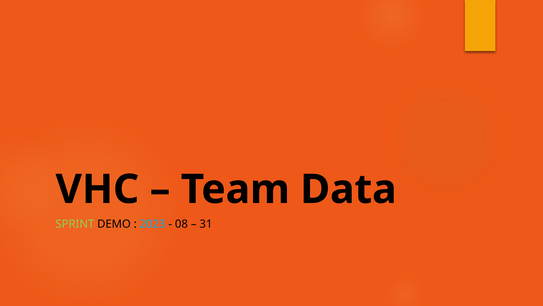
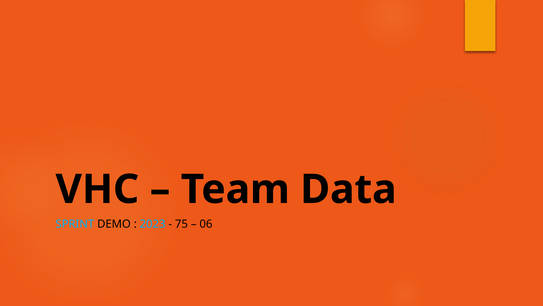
SPRINT colour: light green -> light blue
08: 08 -> 75
31: 31 -> 06
